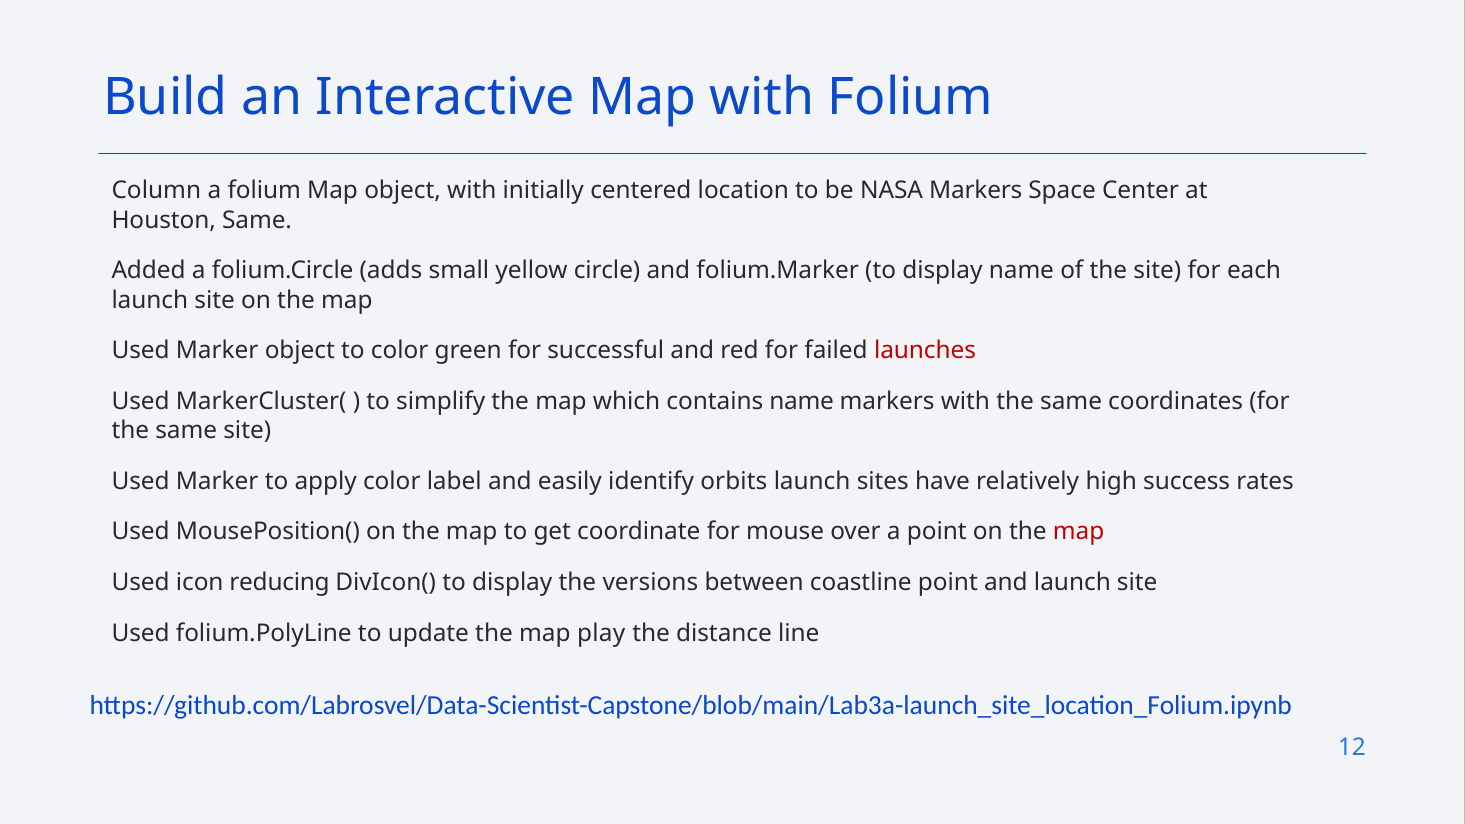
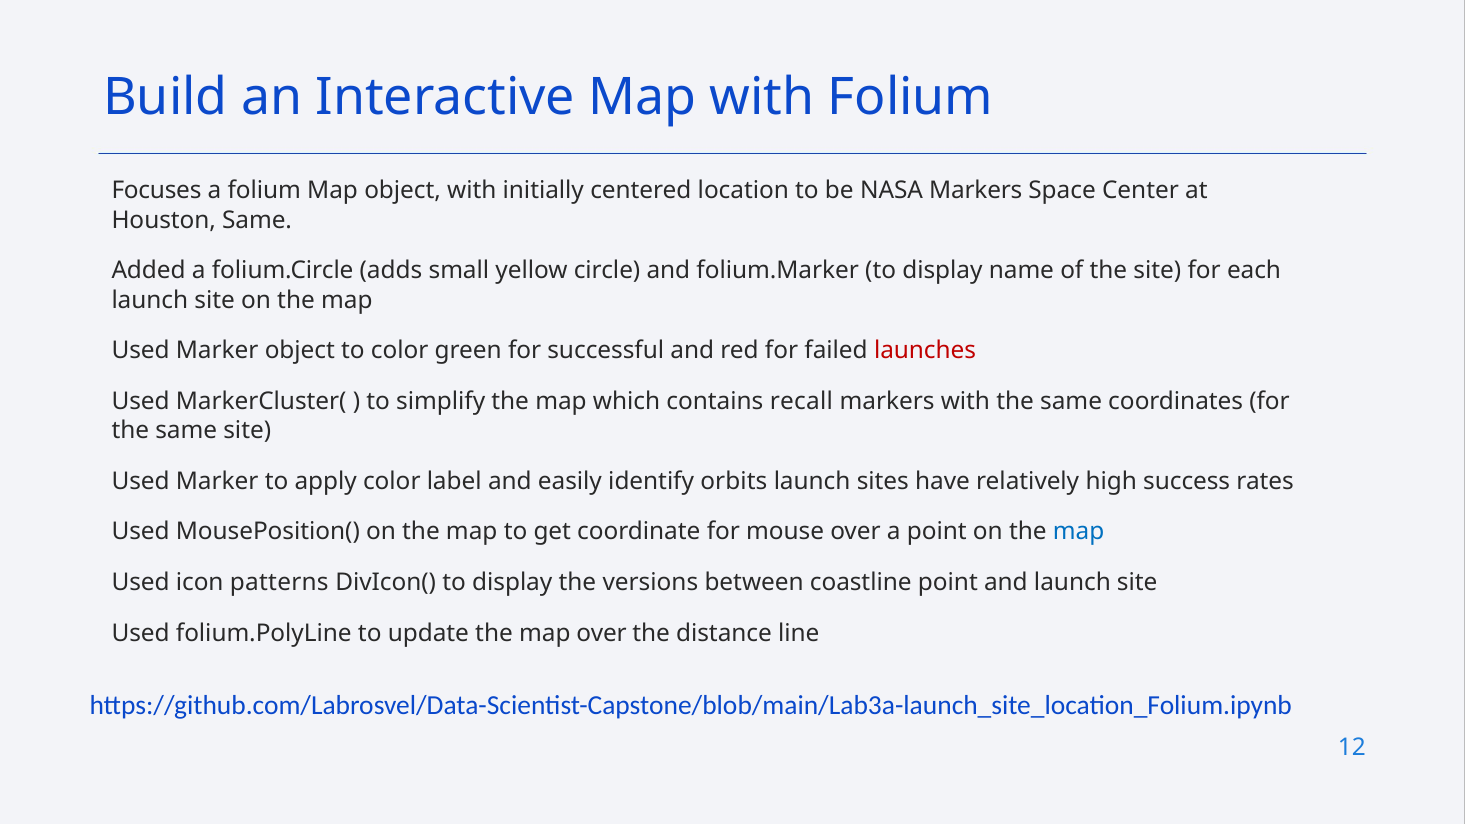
Column: Column -> Focuses
contains name: name -> recall
map at (1079, 532) colour: red -> blue
reducing: reducing -> patterns
map play: play -> over
